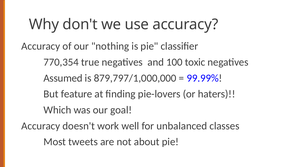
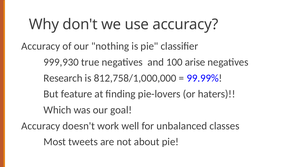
770,354: 770,354 -> 999,930
toxic: toxic -> arise
Assumed: Assumed -> Research
879,797/1,000,000: 879,797/1,000,000 -> 812,758/1,000,000
